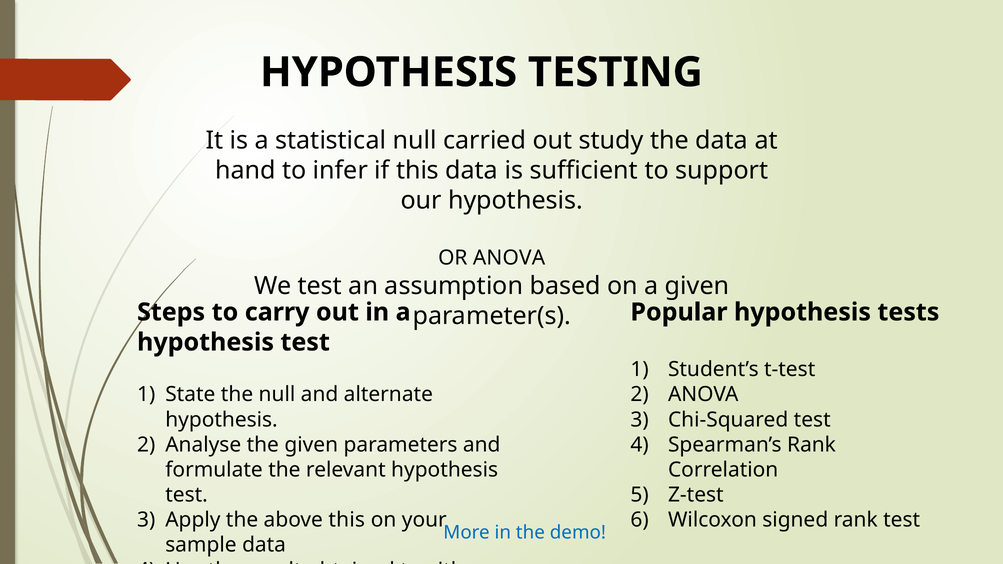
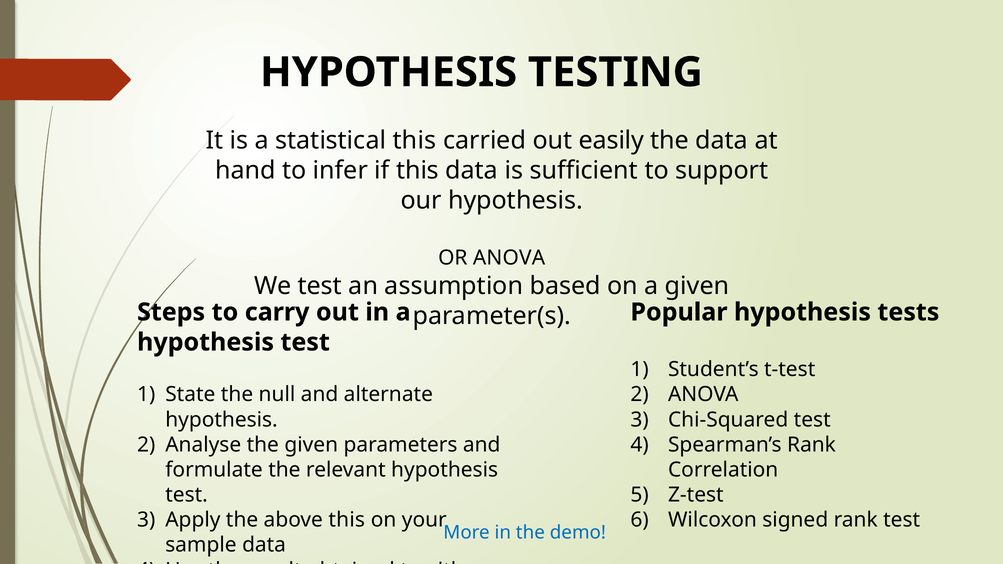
statistical null: null -> this
study: study -> easily
